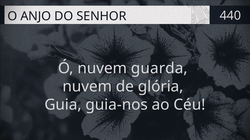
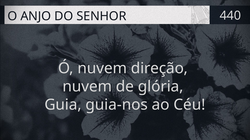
guarda: guarda -> direção
